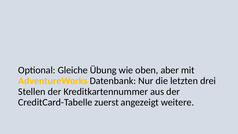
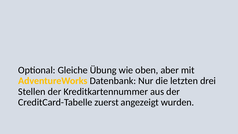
weitere: weitere -> wurden
